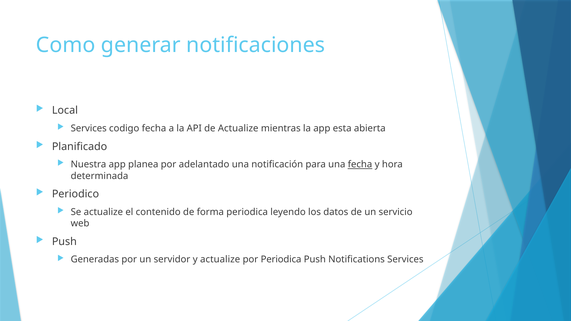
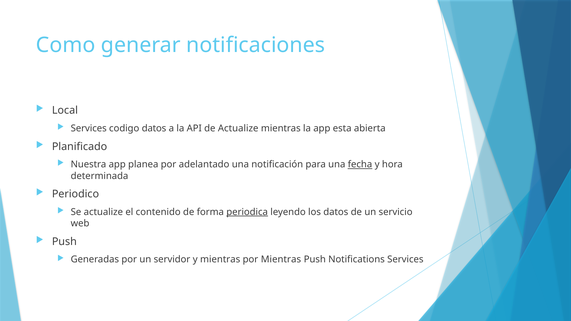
codigo fecha: fecha -> datos
periodica at (247, 212) underline: none -> present
y actualize: actualize -> mientras
por Periodica: Periodica -> Mientras
